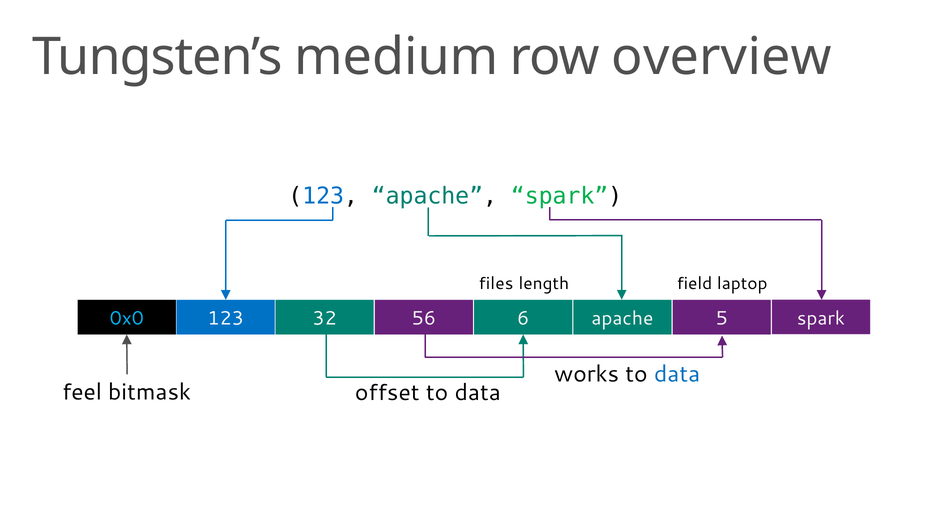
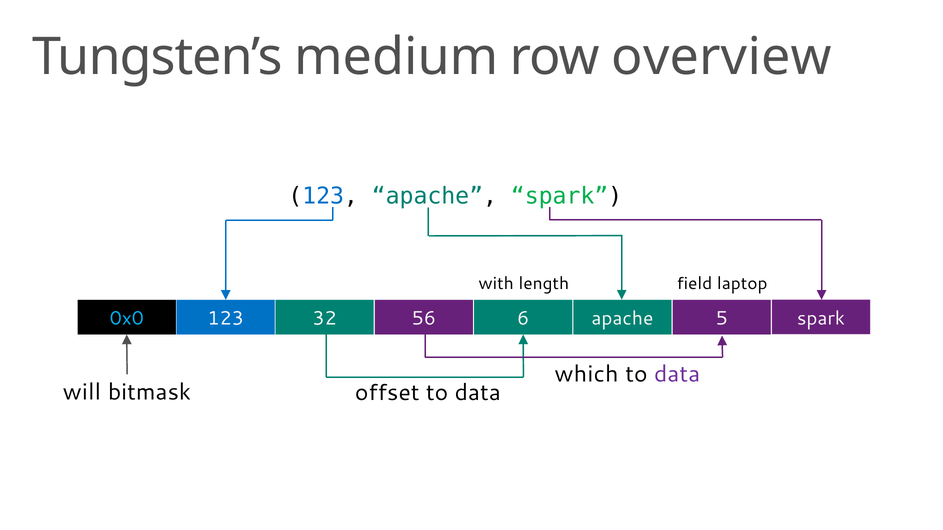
files: files -> with
works: works -> which
data at (677, 375) colour: blue -> purple
feel: feel -> will
